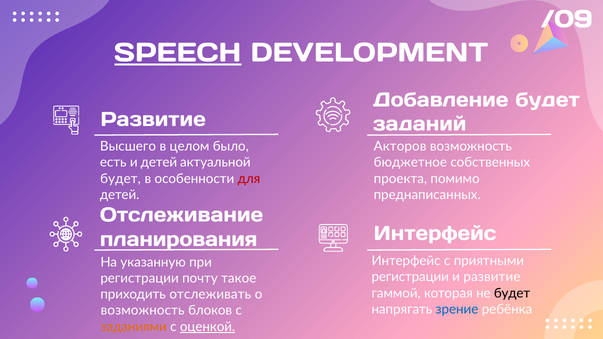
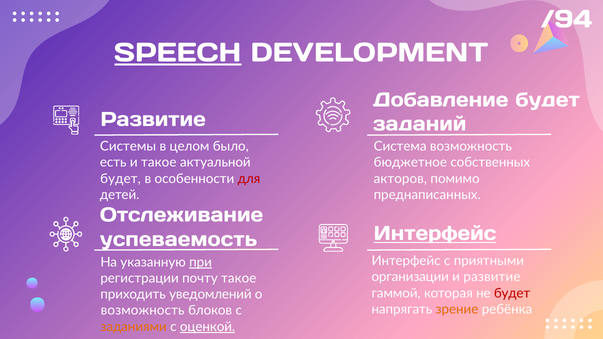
/09: /09 -> /94
Высшего: Высшего -> Системы
Акторов: Акторов -> Система
и детей: детей -> такое
проекта: проекта -> акторов
Интерфейс at (435, 234) underline: none -> present
планирования: планирования -> успеваемость
при underline: none -> present
регистрации at (410, 277): регистрации -> организации
будет at (512, 293) colour: black -> red
отслеживать: отслеживать -> уведомлений
зрение colour: blue -> orange
